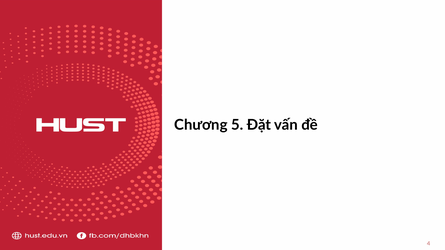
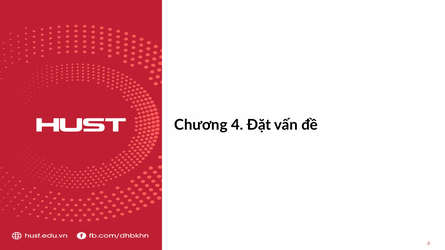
Chương 5: 5 -> 4
